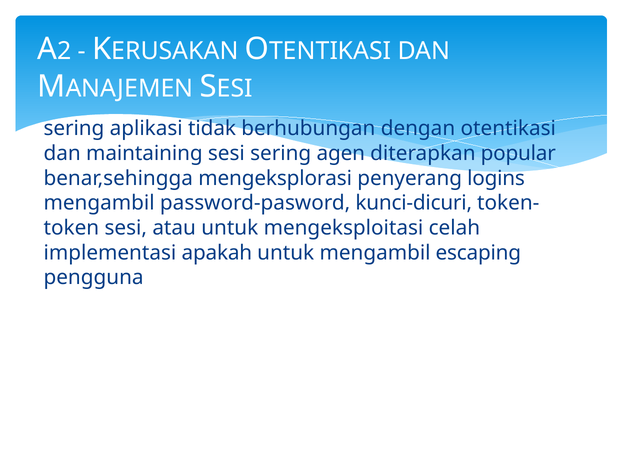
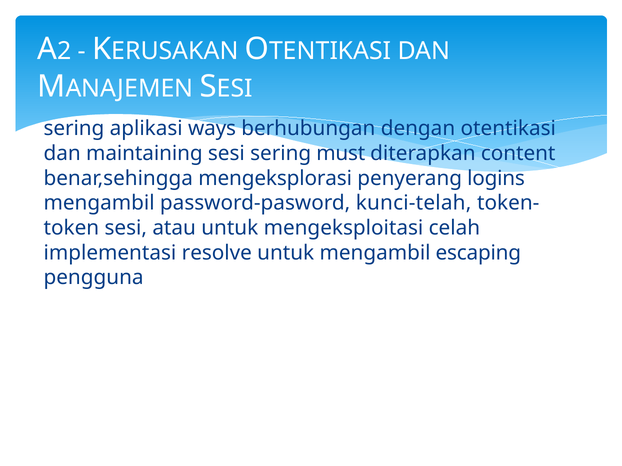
tidak: tidak -> ways
agen: agen -> must
popular: popular -> content
kunci-dicuri: kunci-dicuri -> kunci-telah
apakah: apakah -> resolve
